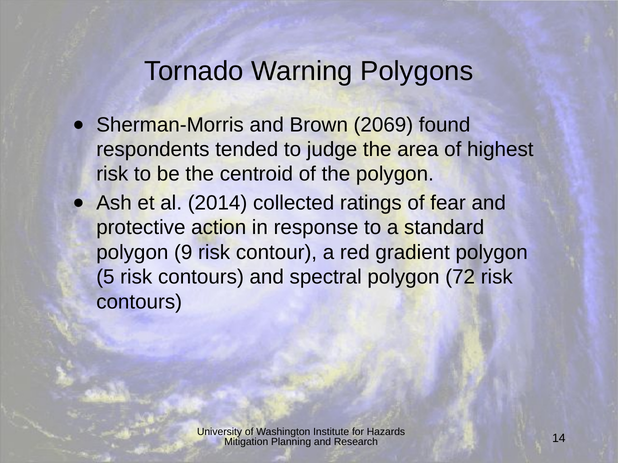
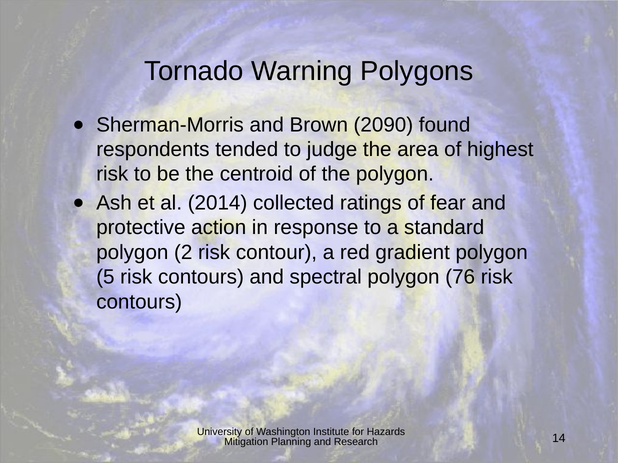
2069: 2069 -> 2090
9: 9 -> 2
72: 72 -> 76
